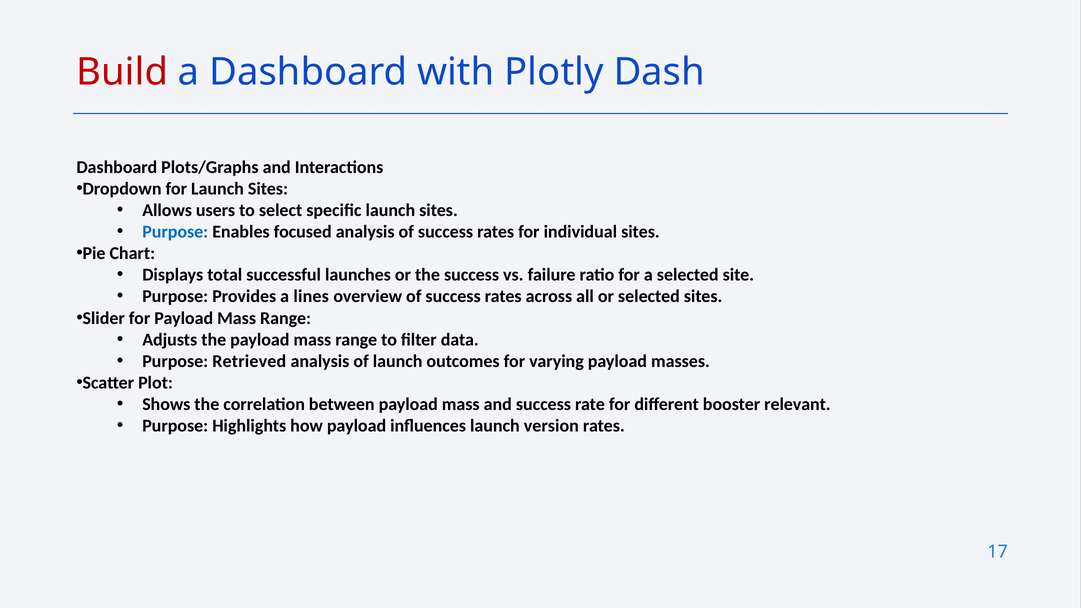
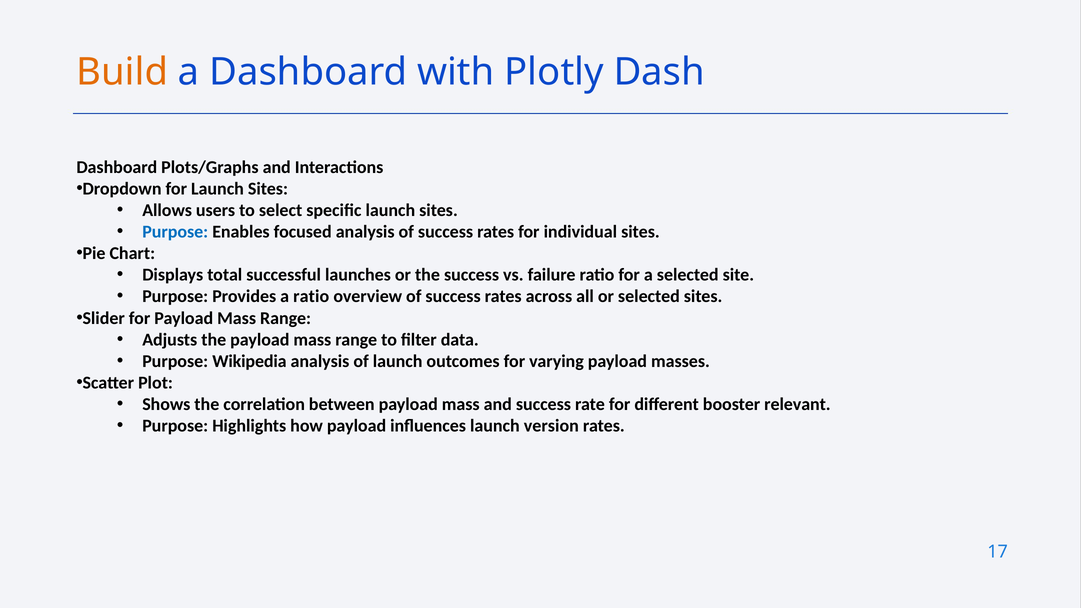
Build colour: red -> orange
a lines: lines -> ratio
Retrieved: Retrieved -> Wikipedia
